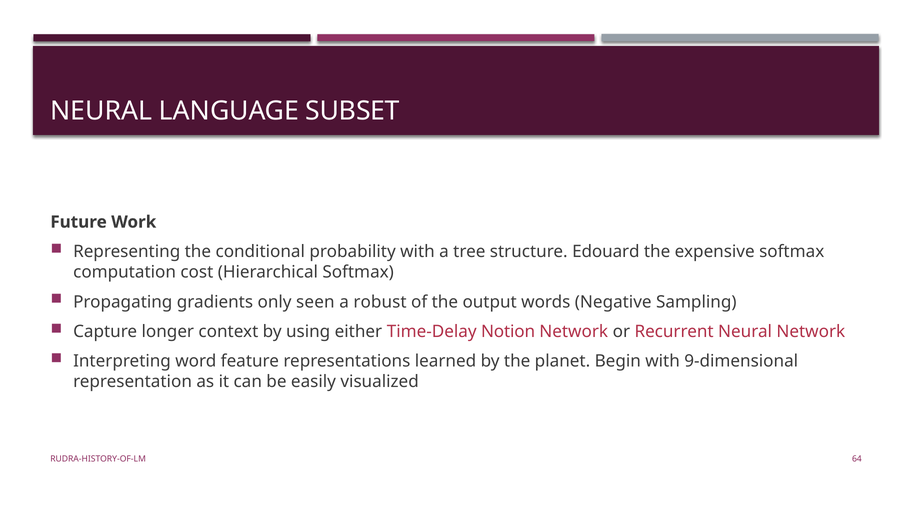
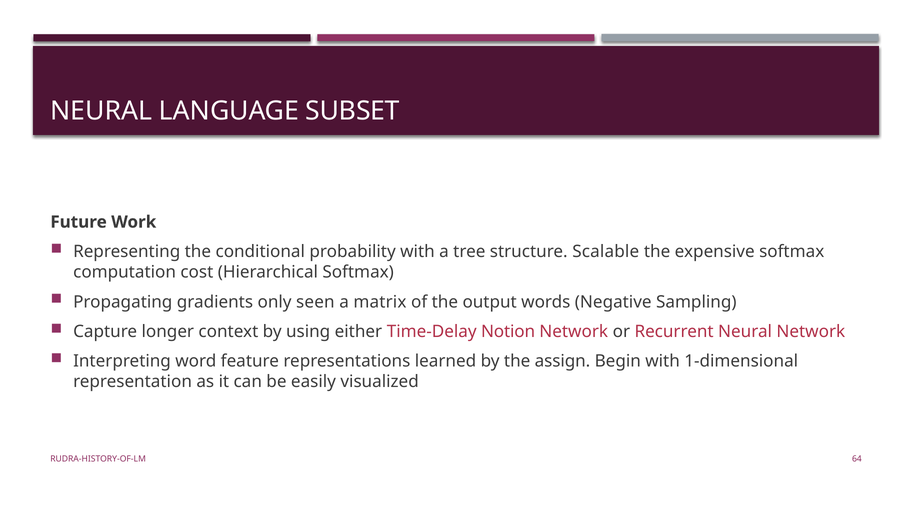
Edouard: Edouard -> Scalable
robust: robust -> matrix
planet: planet -> assign
9-dimensional: 9-dimensional -> 1-dimensional
